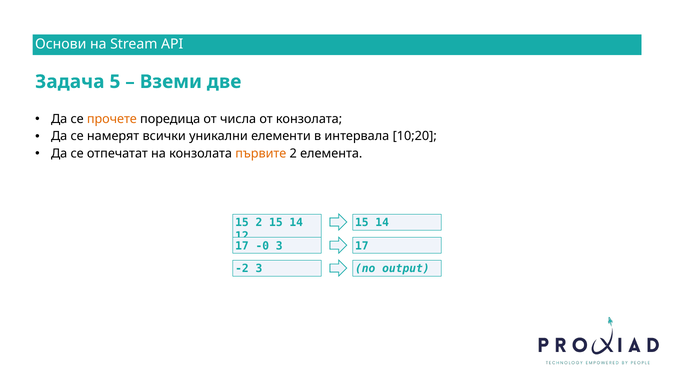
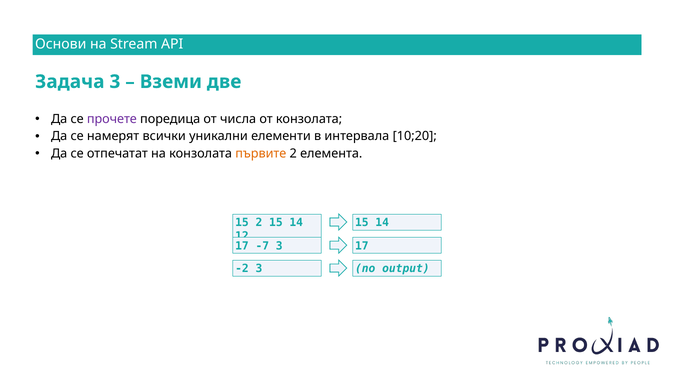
Задача 5: 5 -> 3
прочете colour: orange -> purple
-0: -0 -> -7
